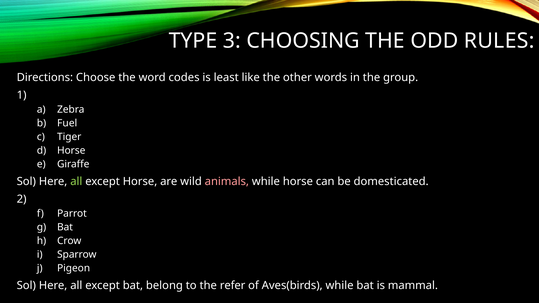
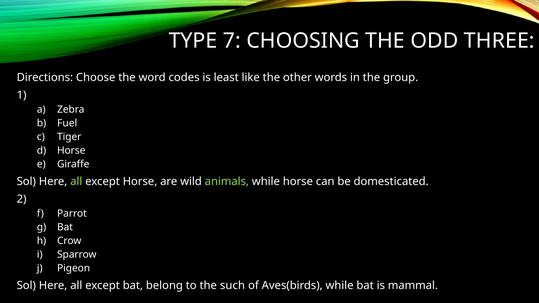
3: 3 -> 7
RULES: RULES -> THREE
animals colour: pink -> light green
refer: refer -> such
